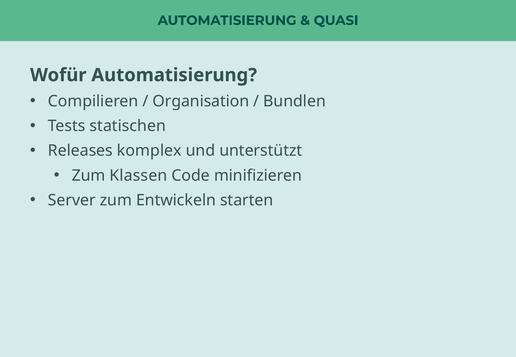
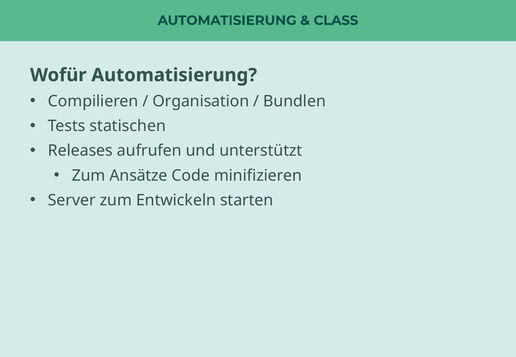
QUASI: QUASI -> CLASS
komplex: komplex -> aufrufen
Klassen: Klassen -> Ansätze
